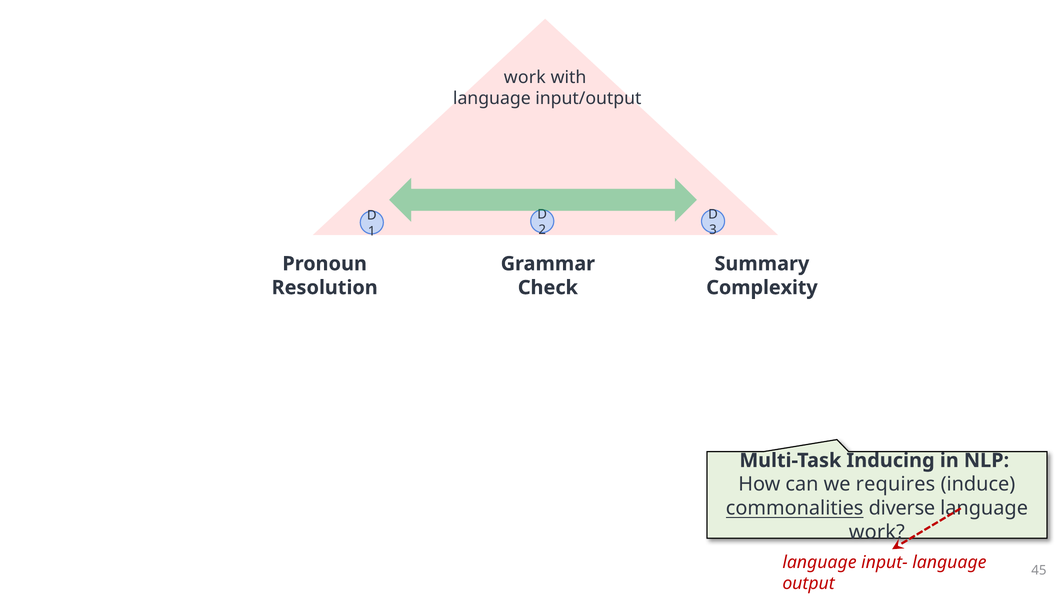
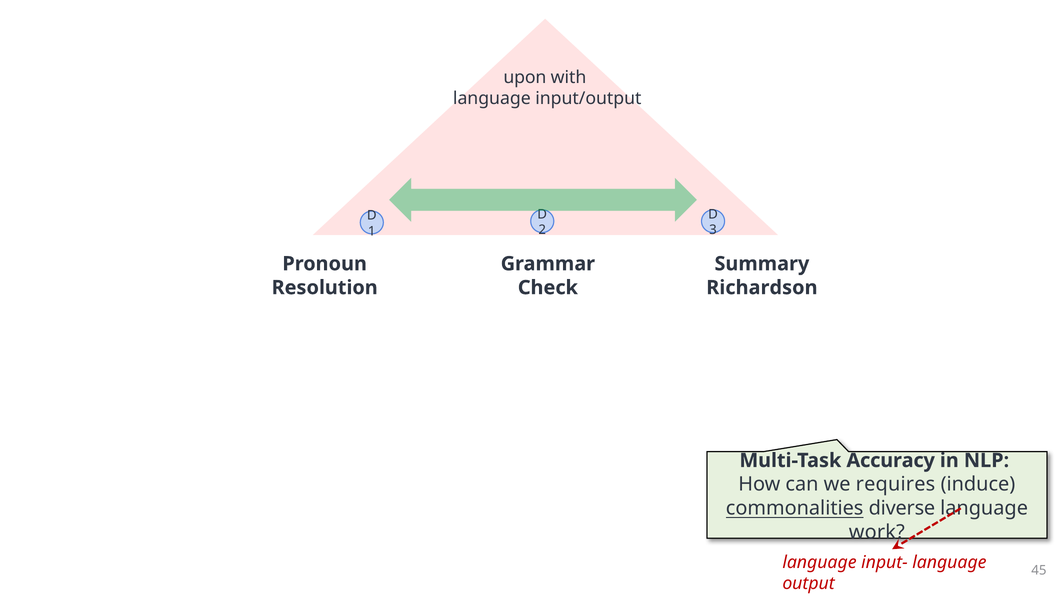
work at (525, 77): work -> upon
Complexity: Complexity -> Richardson
Inducing: Inducing -> Accuracy
